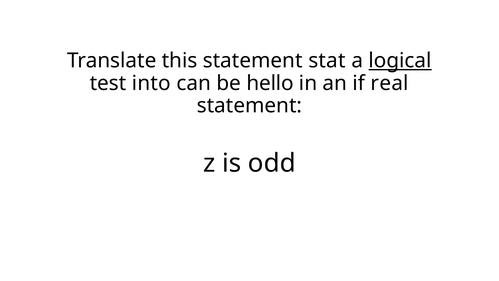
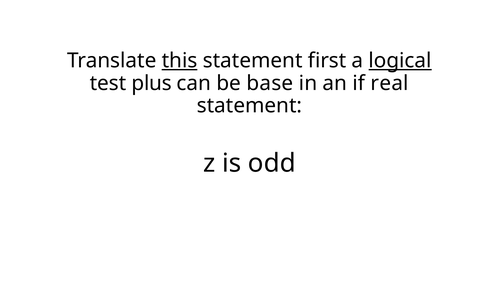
this underline: none -> present
stat: stat -> first
into: into -> plus
hello: hello -> base
